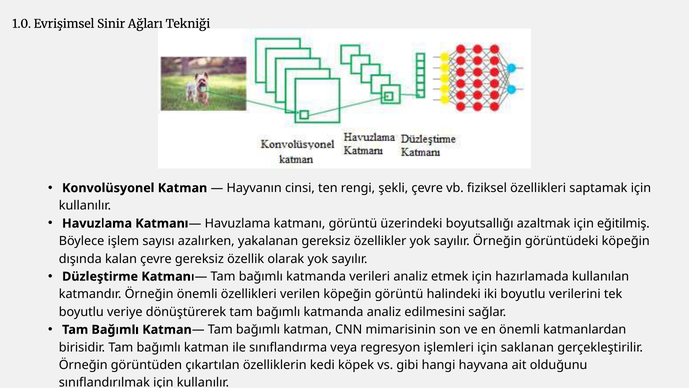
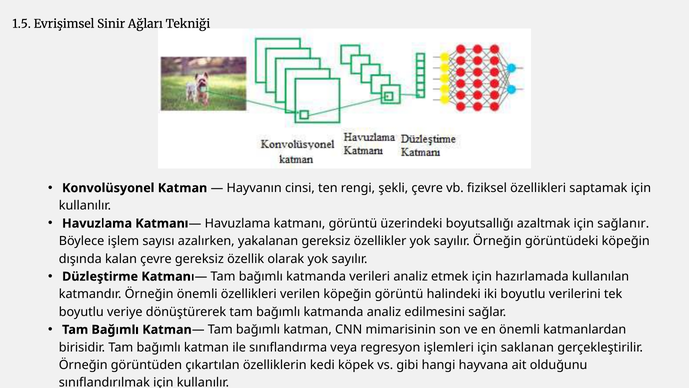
1.0: 1.0 -> 1.5
eğitilmiş: eğitilmiş -> sağlanır
